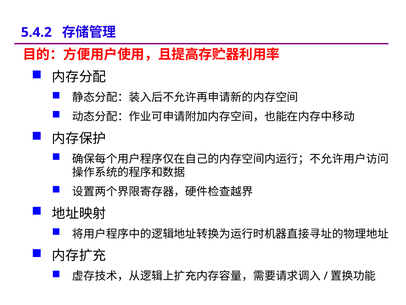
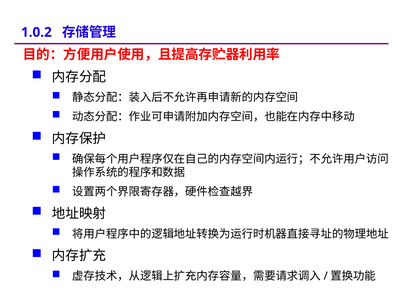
5.4.2: 5.4.2 -> 1.0.2
